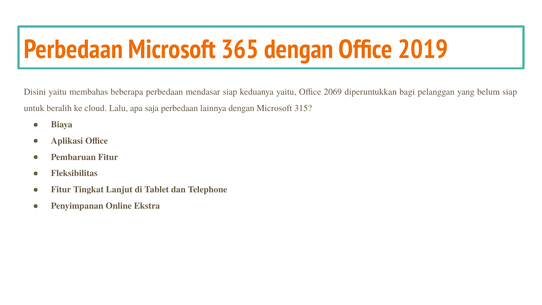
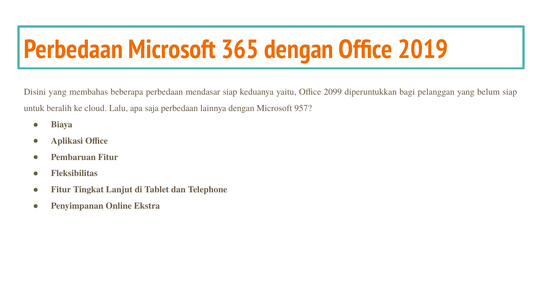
Disini yaitu: yaitu -> yang
2069: 2069 -> 2099
315: 315 -> 957
